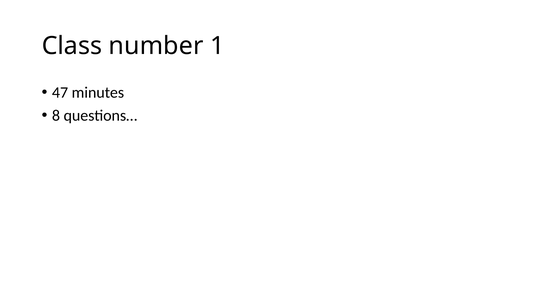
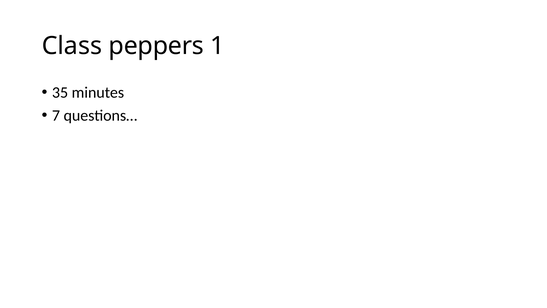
number: number -> peppers
47: 47 -> 35
8: 8 -> 7
